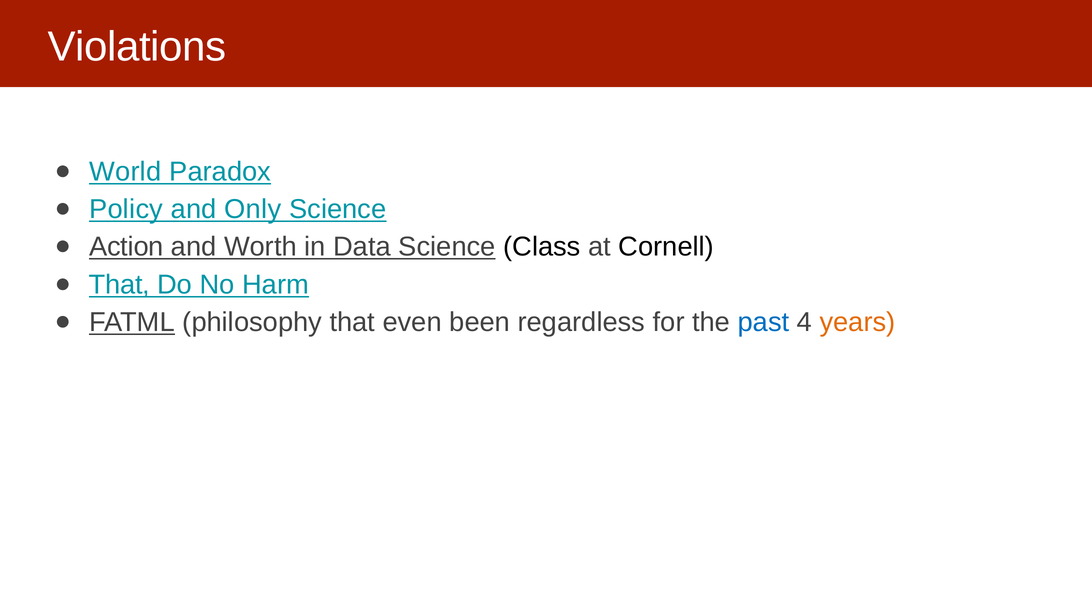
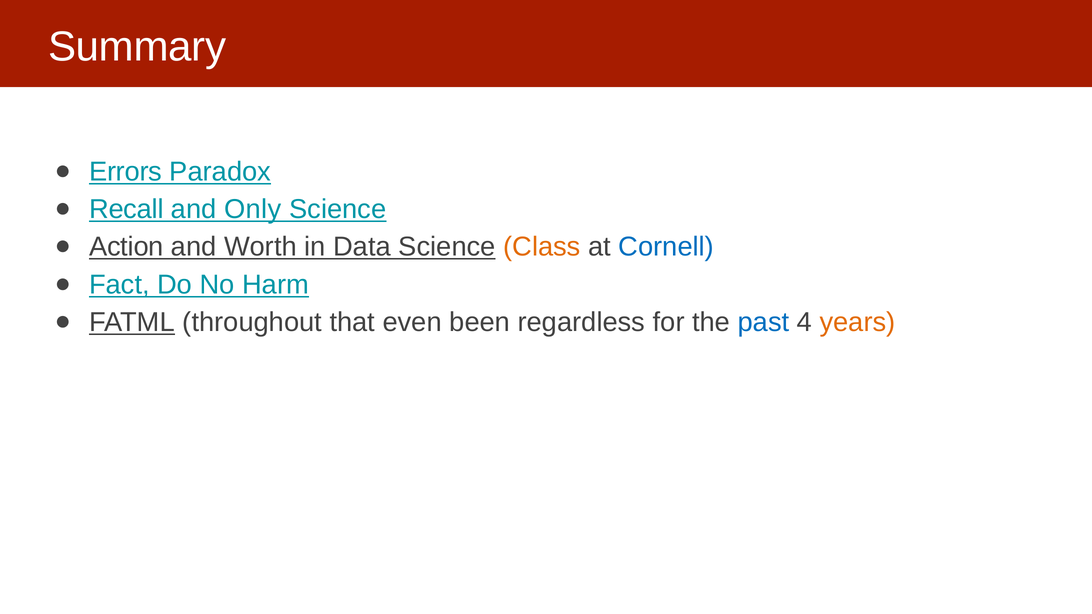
Violations: Violations -> Summary
World: World -> Errors
Policy: Policy -> Recall
Class colour: black -> orange
Cornell colour: black -> blue
That at (119, 285): That -> Fact
philosophy: philosophy -> throughout
